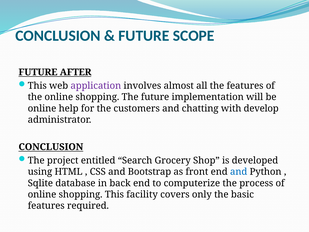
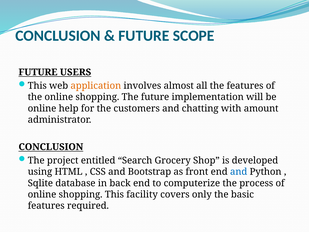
AFTER: AFTER -> USERS
application colour: purple -> orange
develop: develop -> amount
